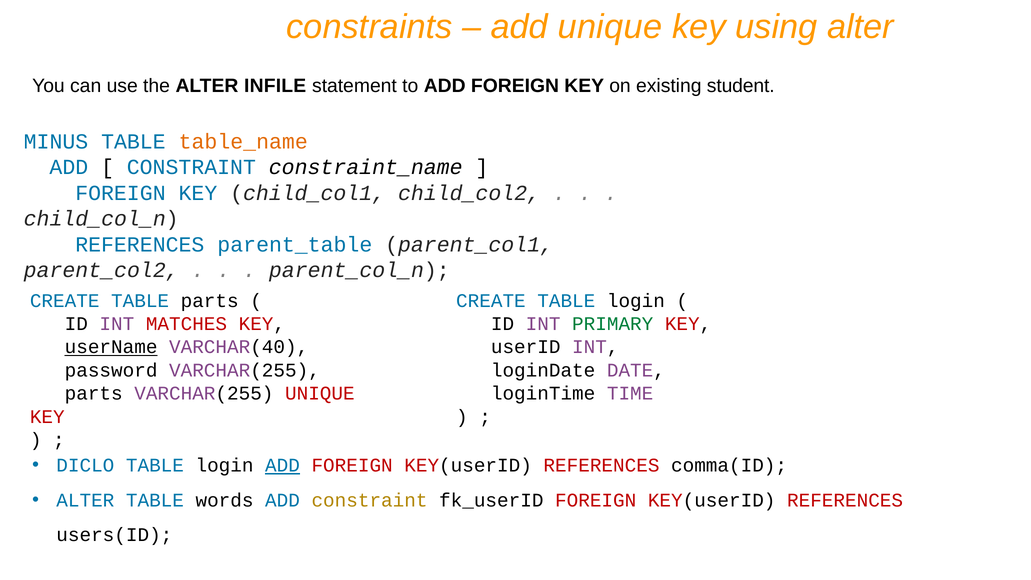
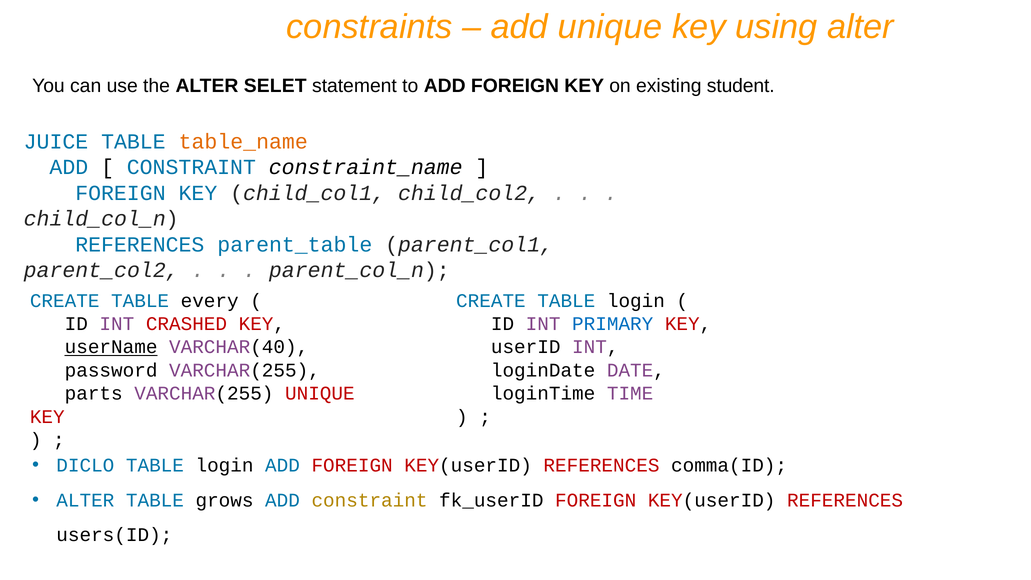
INFILE: INFILE -> SELET
MINUS: MINUS -> JUICE
TABLE parts: parts -> every
MATCHES: MATCHES -> CRASHED
PRIMARY colour: green -> blue
ADD at (283, 465) underline: present -> none
words: words -> grows
